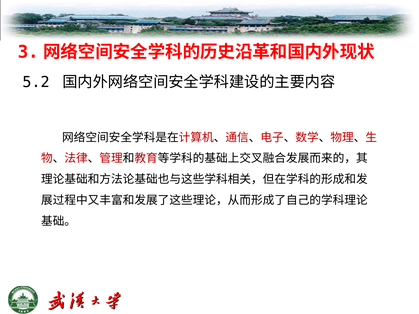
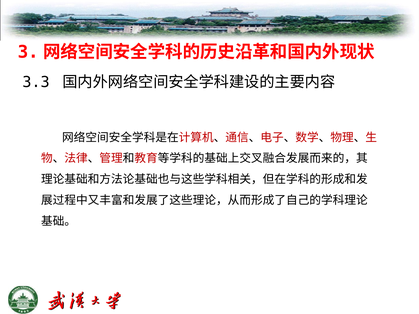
5.2: 5.2 -> 3.3
